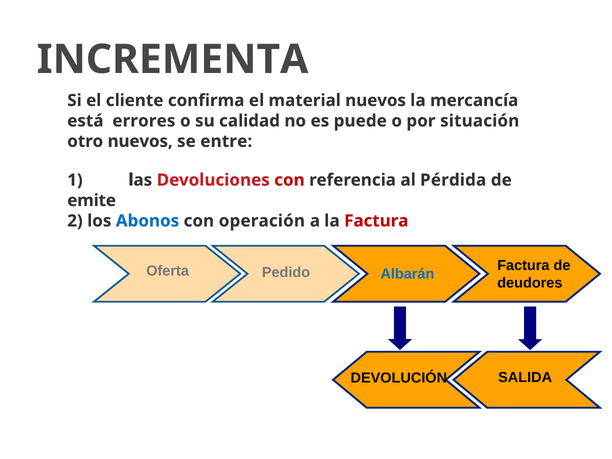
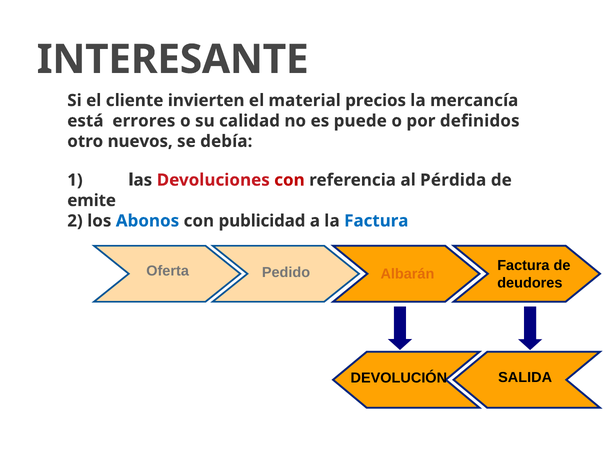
INCREMENTA: INCREMENTA -> INTERESANTE
confirma: confirma -> invierten
material nuevos: nuevos -> precios
situación: situación -> definidos
entre: entre -> debía
operación: operación -> publicidad
Factura at (376, 221) colour: red -> blue
Albarán colour: blue -> orange
